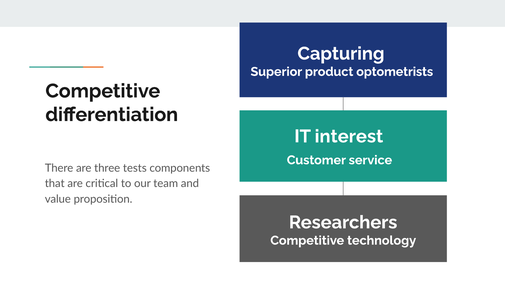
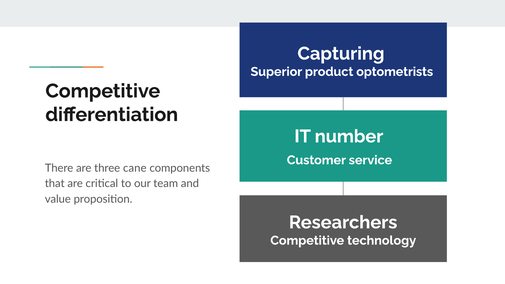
interest: interest -> number
tests: tests -> cane
